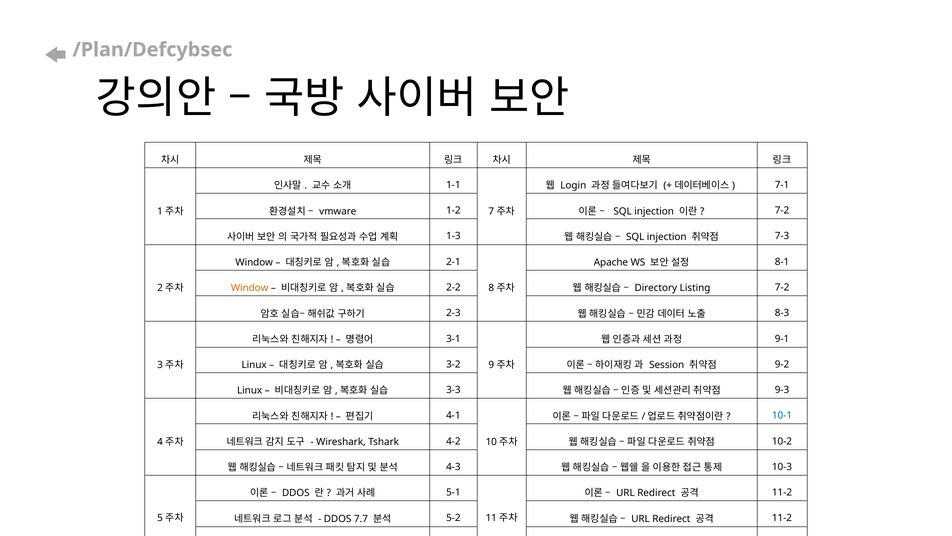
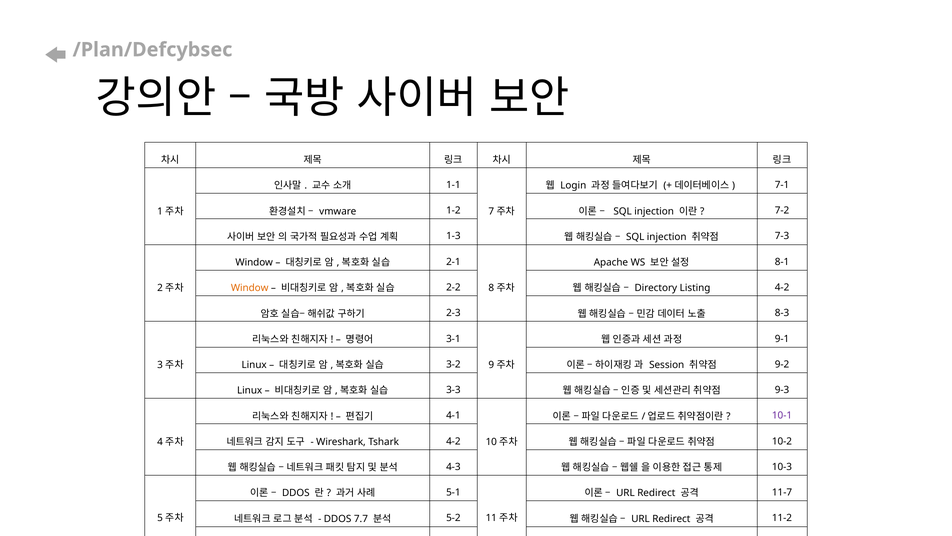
Listing 7-2: 7-2 -> 4-2
10-1 colour: blue -> purple
11-2 at (782, 492): 11-2 -> 11-7
